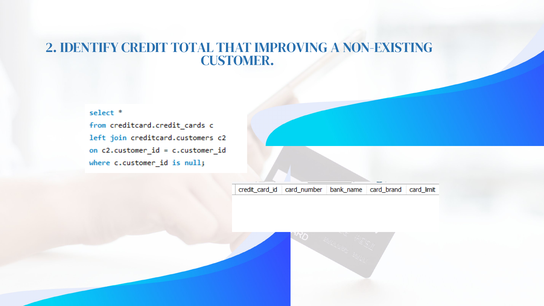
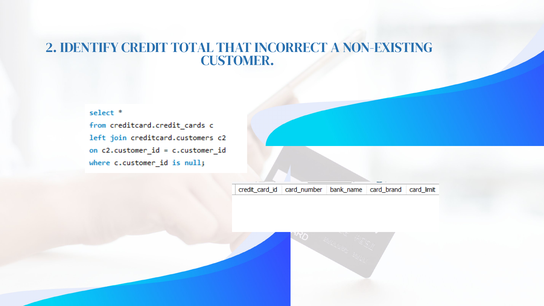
IMPROVING: IMPROVING -> INCORRECT
